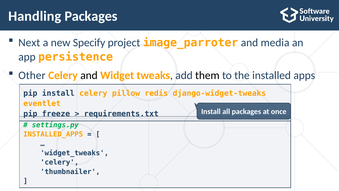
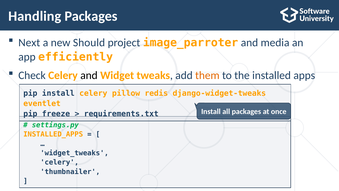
Specify: Specify -> Should
persistence: persistence -> efficiently
Other: Other -> Check
them colour: black -> orange
